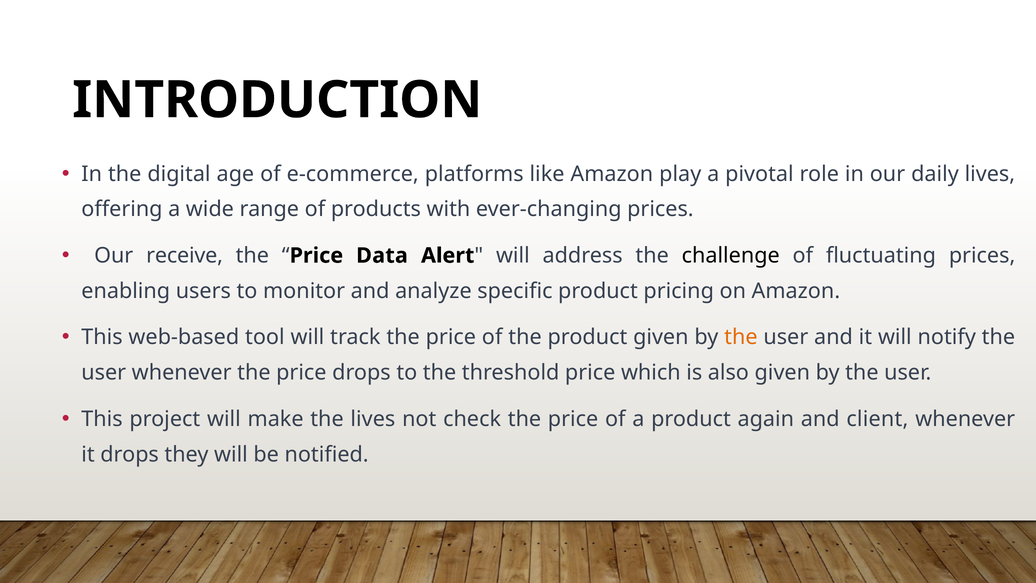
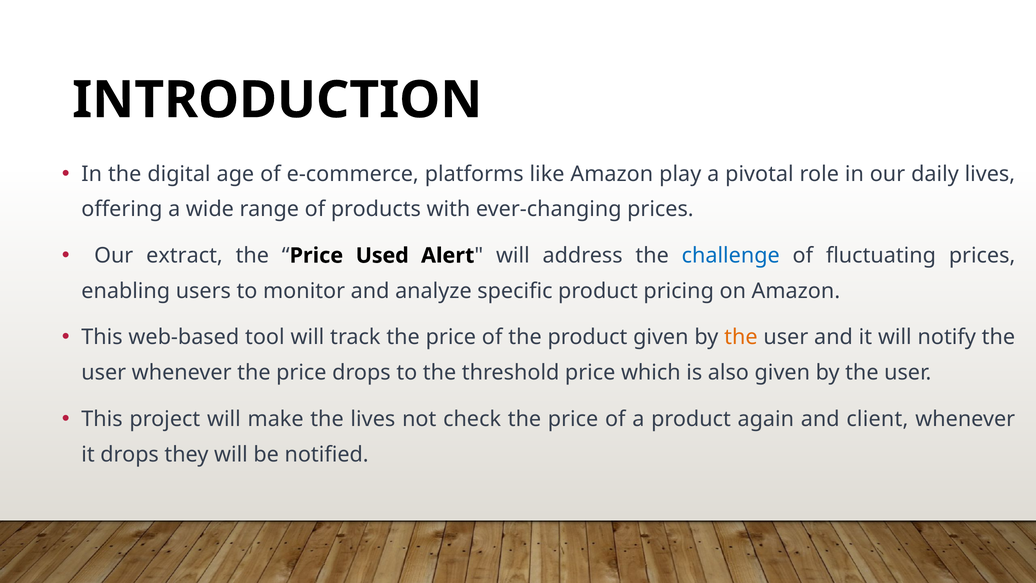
receive: receive -> extract
Data: Data -> Used
challenge colour: black -> blue
